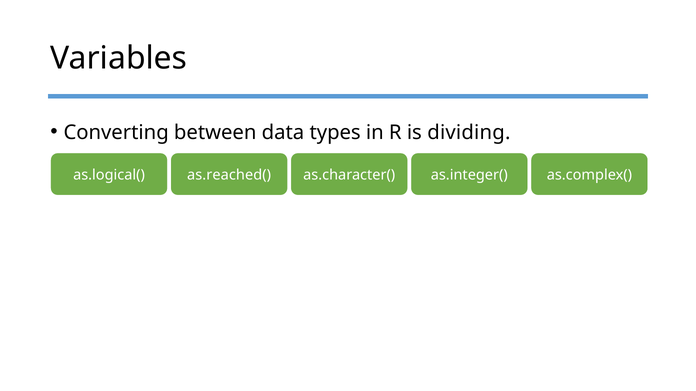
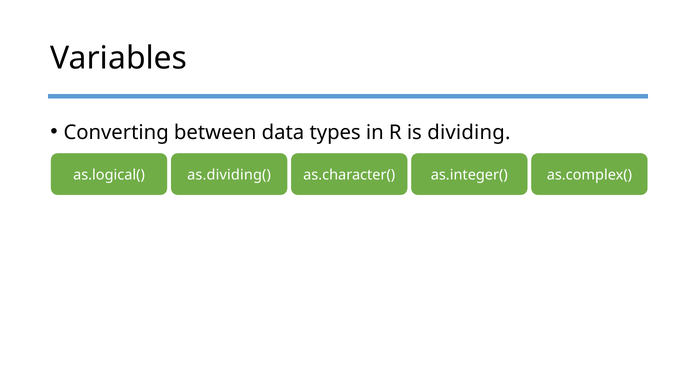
as.reached(: as.reached( -> as.dividing(
